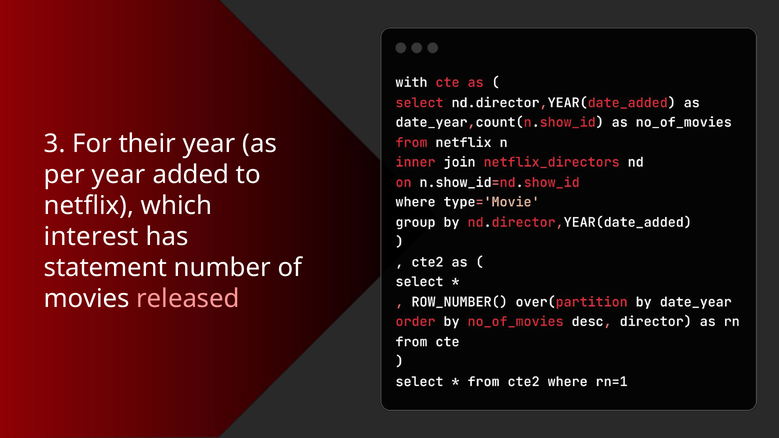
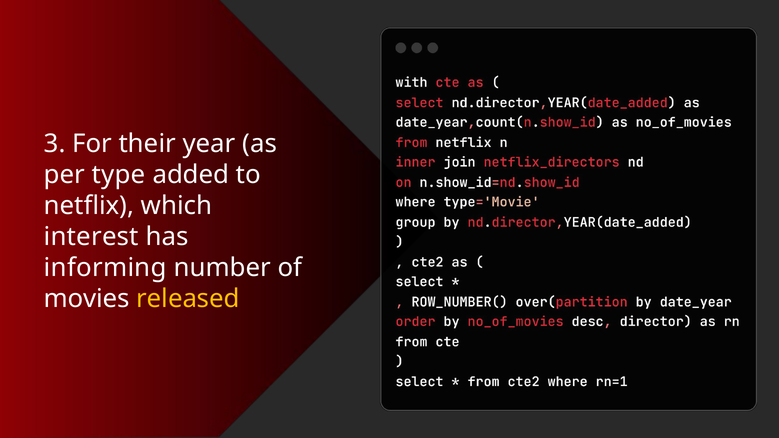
per year: year -> type
statement: statement -> informing
released colour: pink -> yellow
